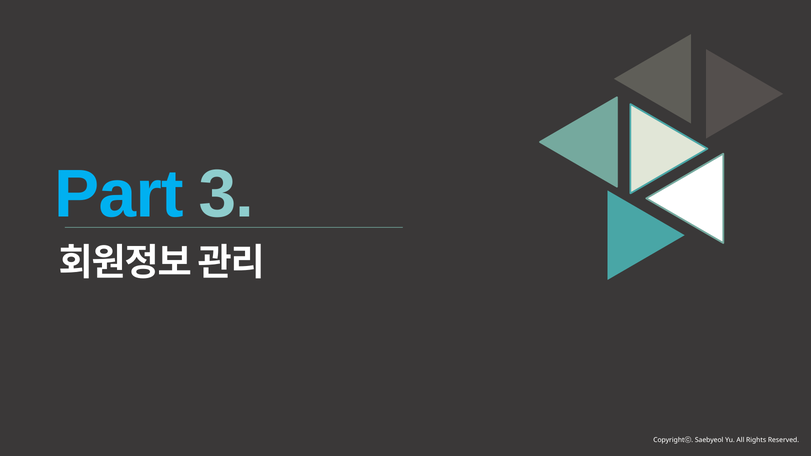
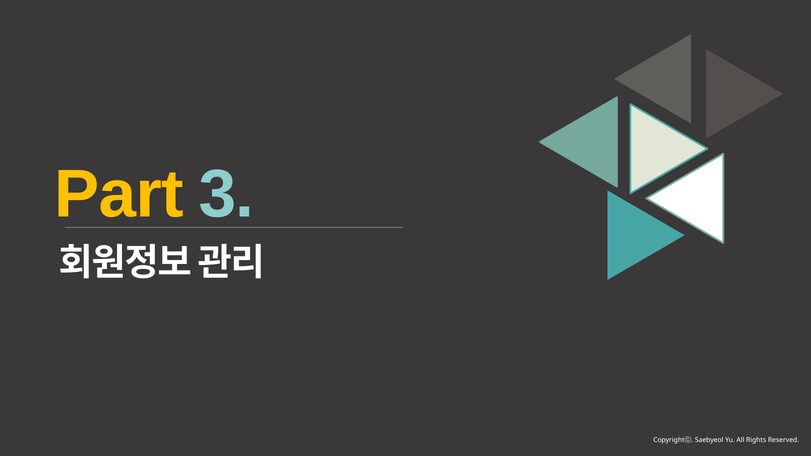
Part colour: light blue -> yellow
